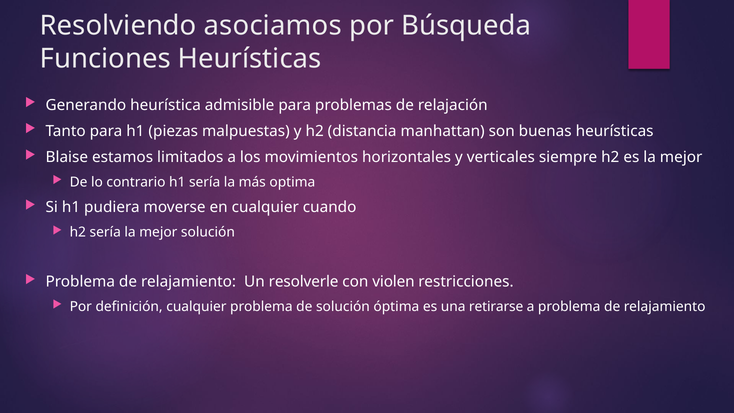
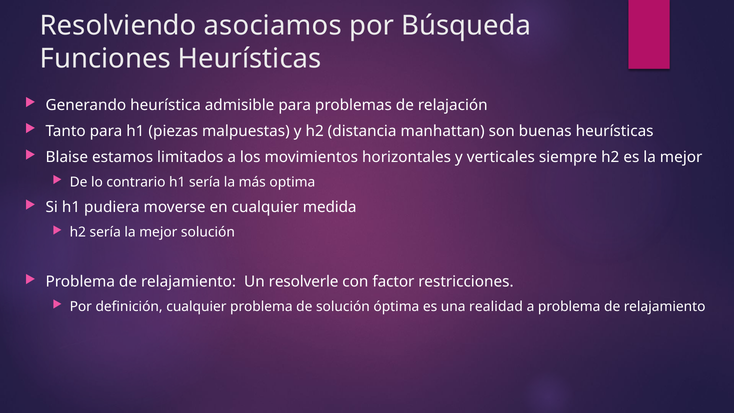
cuando: cuando -> medida
violen: violen -> factor
retirarse: retirarse -> realidad
